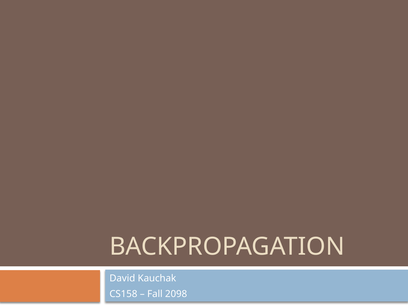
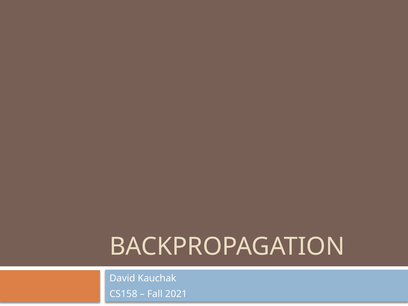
2098: 2098 -> 2021
